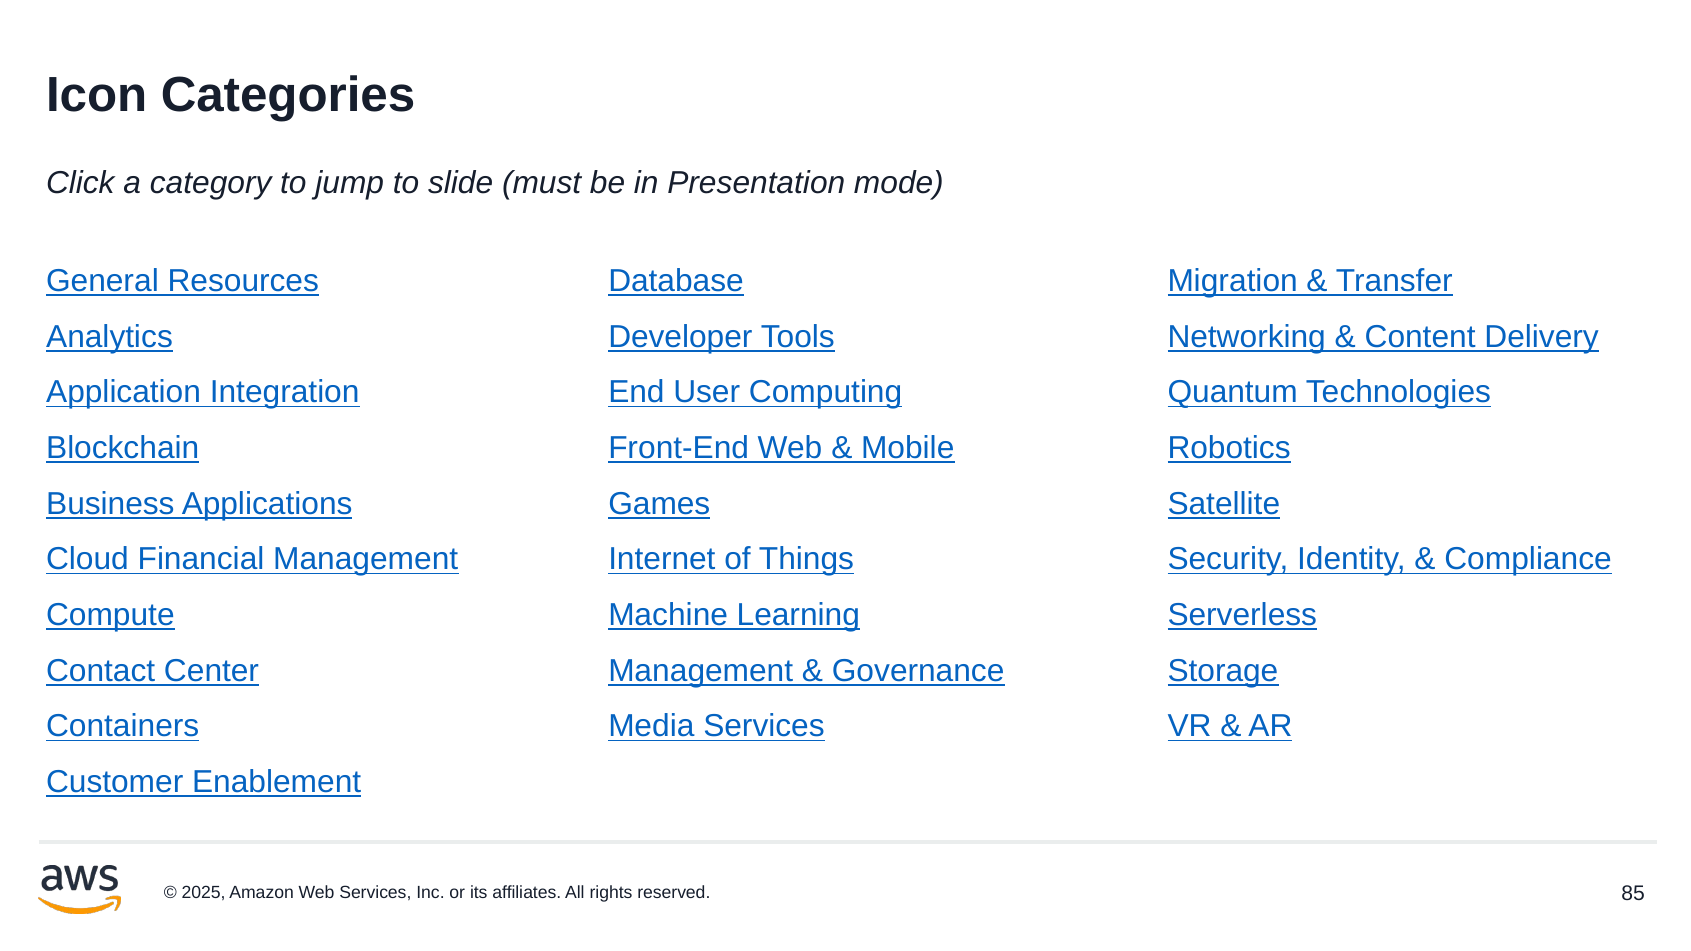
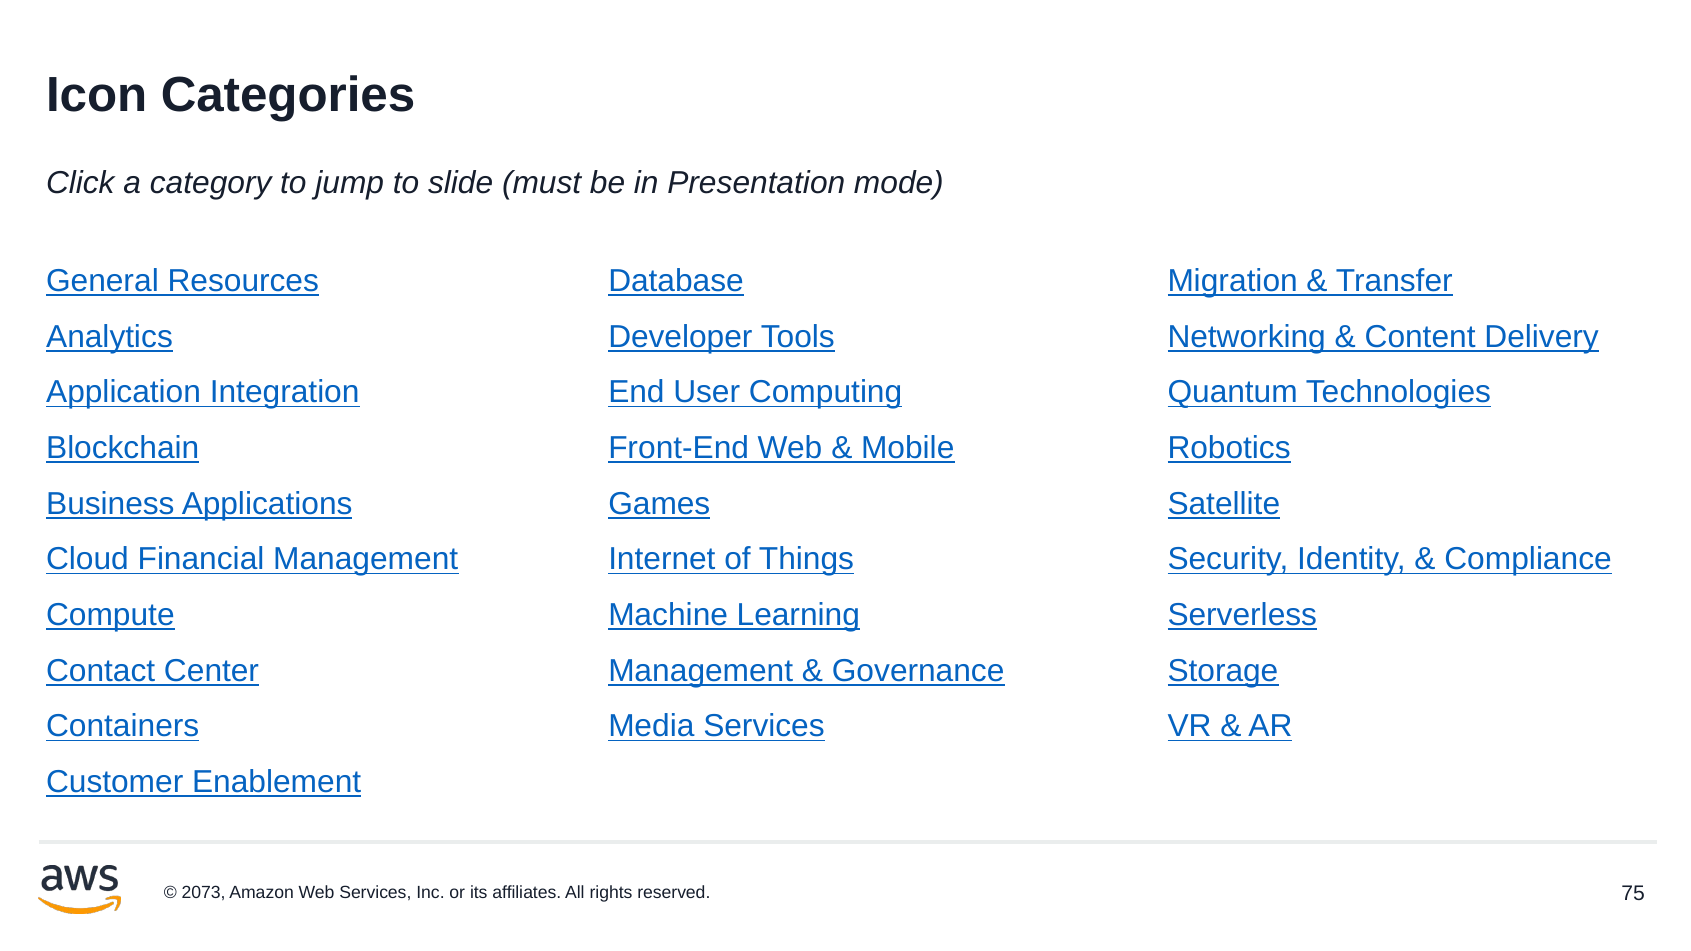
2025: 2025 -> 2073
85: 85 -> 75
